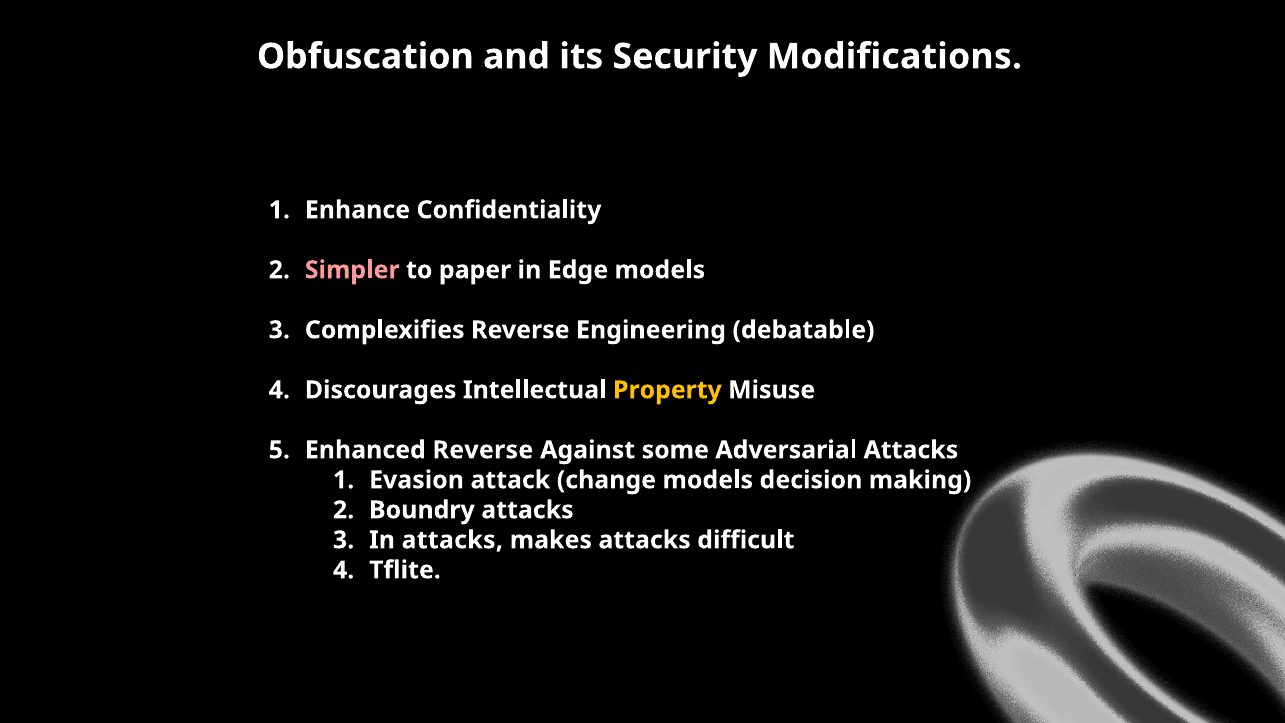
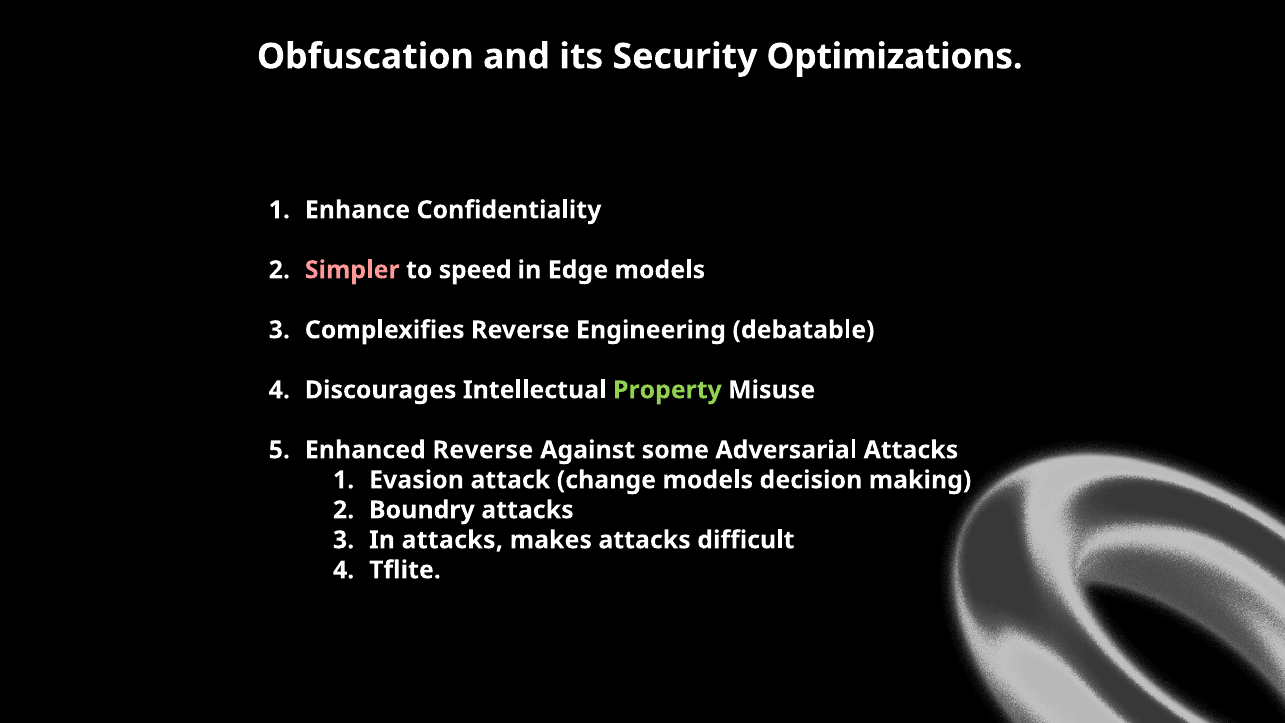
Modifications: Modifications -> Optimizations
paper: paper -> speed
Property colour: yellow -> light green
